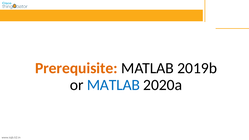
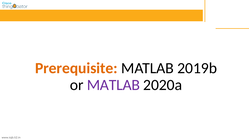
MATLAB at (113, 85) colour: blue -> purple
